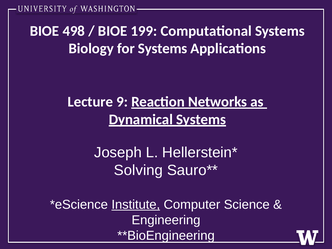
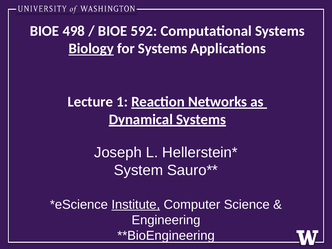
199: 199 -> 592
Biology underline: none -> present
9: 9 -> 1
Solving: Solving -> System
